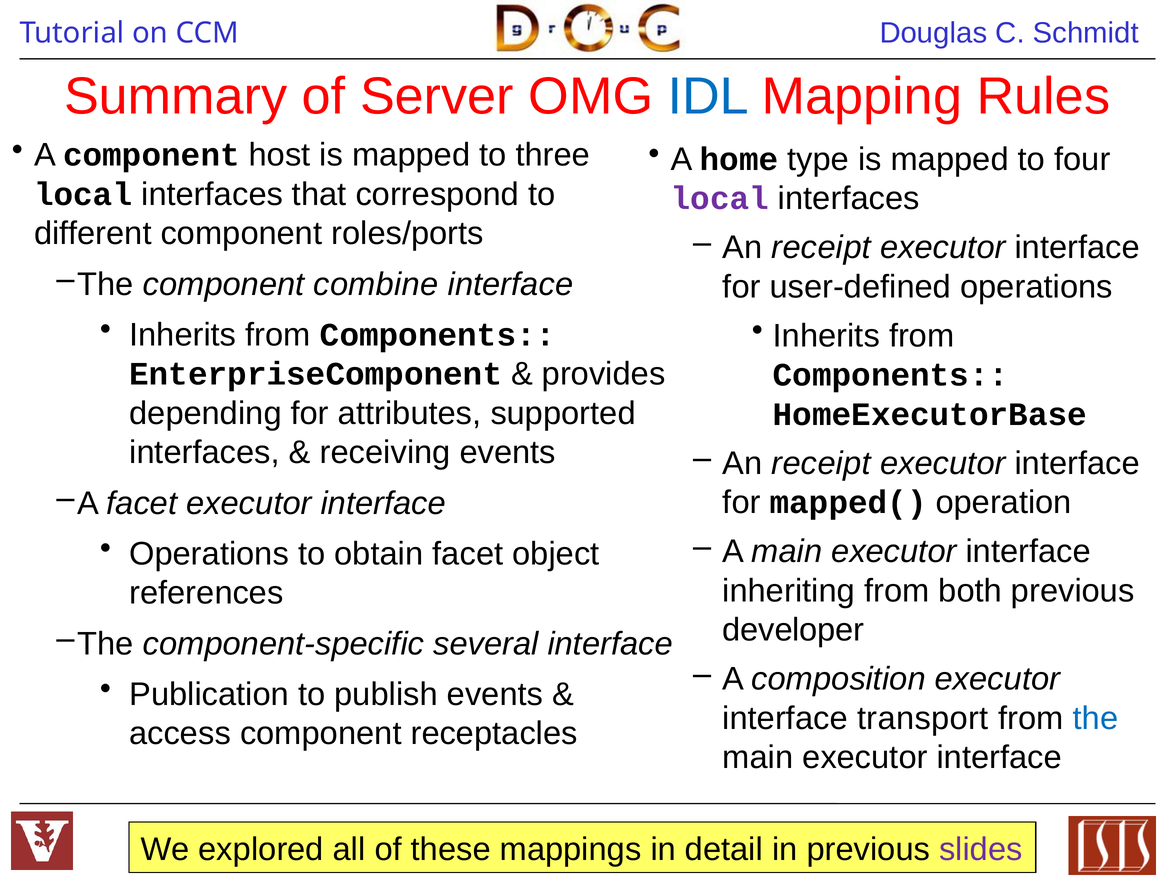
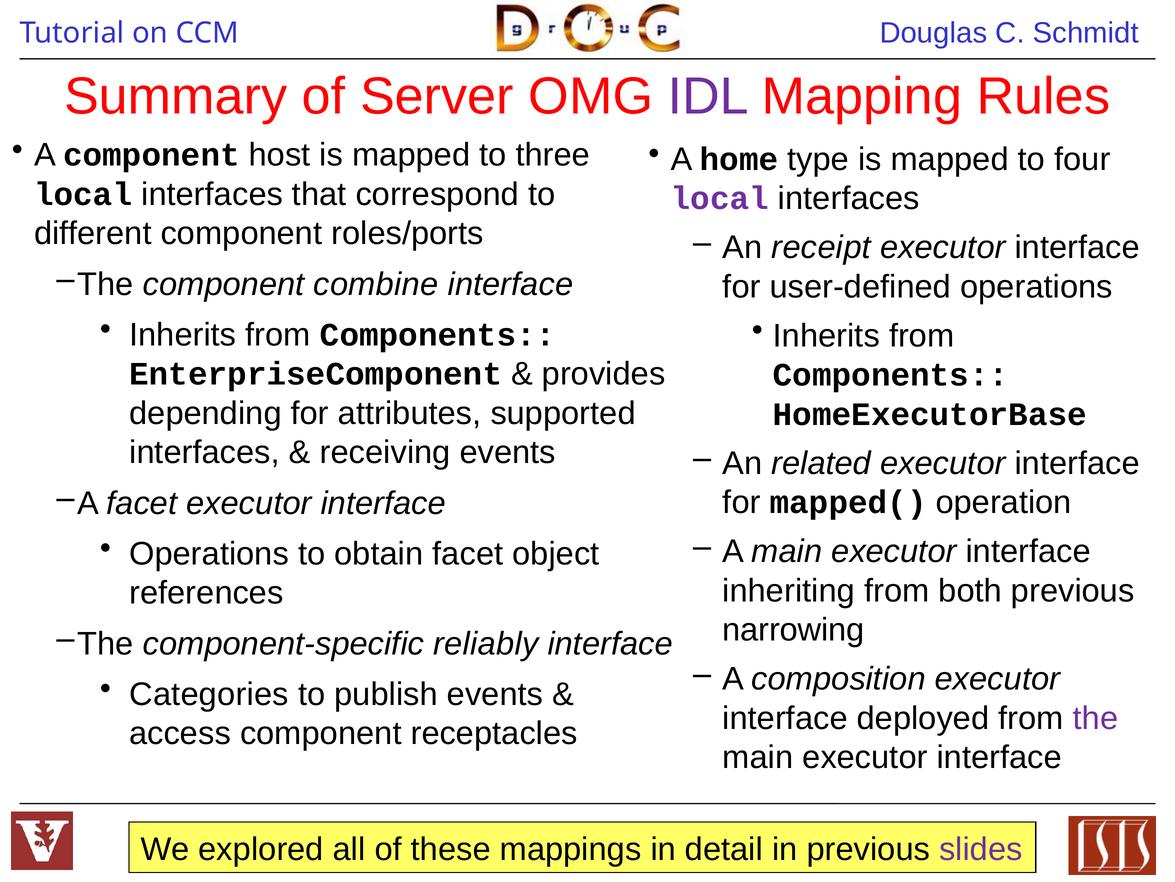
IDL colour: blue -> purple
receipt at (821, 463): receipt -> related
developer: developer -> narrowing
several: several -> reliably
Publication: Publication -> Categories
transport: transport -> deployed
the at (1096, 718) colour: blue -> purple
